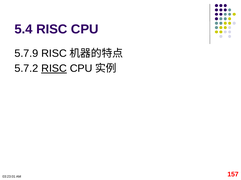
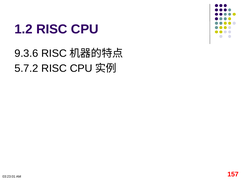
5.4: 5.4 -> 1.2
5.7.9: 5.7.9 -> 9.3.6
RISC at (54, 69) underline: present -> none
